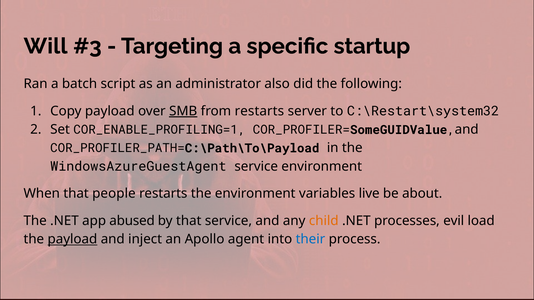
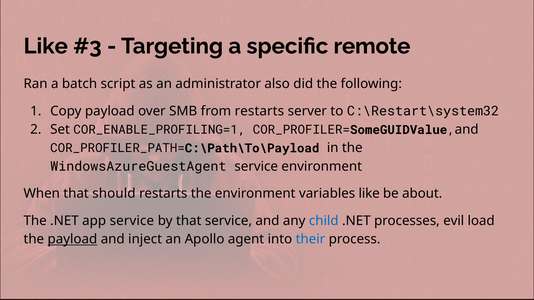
Will at (46, 46): Will -> Like
startup: startup -> remote
SMB underline: present -> none
people: people -> should
variables live: live -> like
app abused: abused -> service
child colour: orange -> blue
